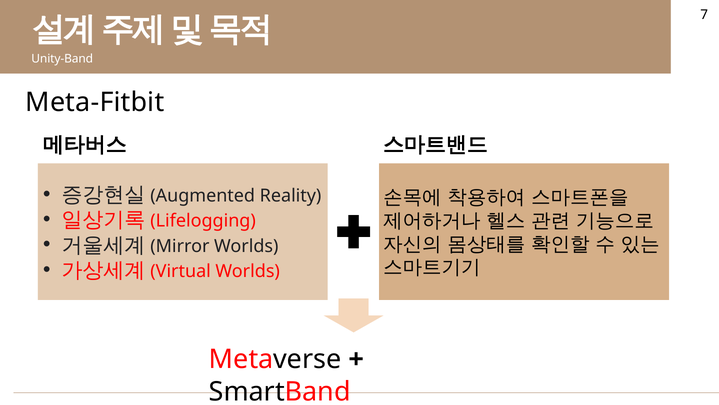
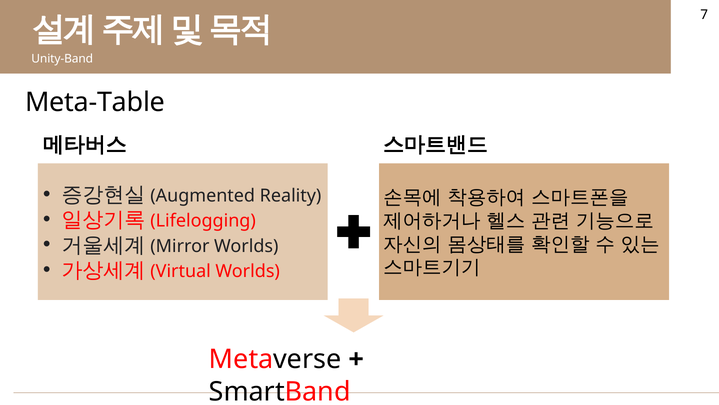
Meta-Fitbit: Meta-Fitbit -> Meta-Table
